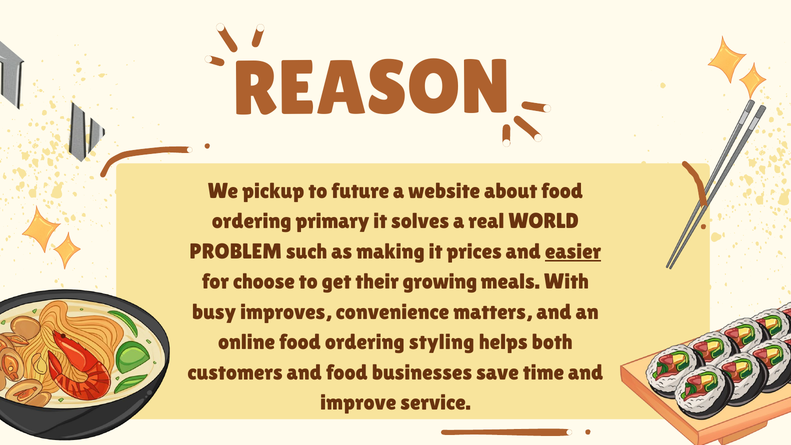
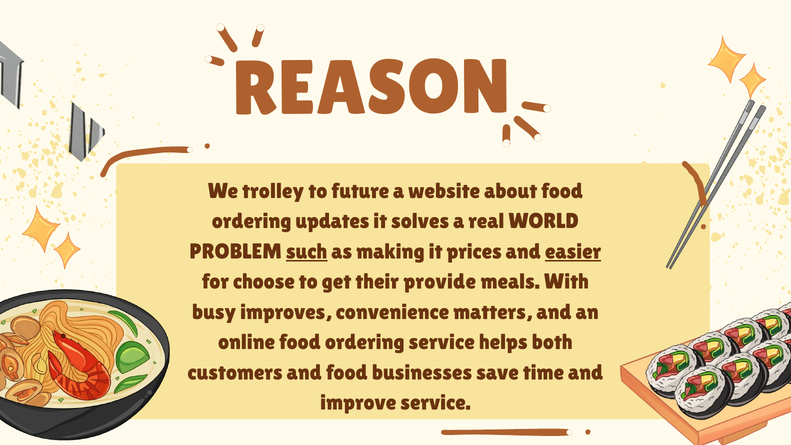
pickup: pickup -> trolley
primary: primary -> updates
such underline: none -> present
growing: growing -> provide
ordering styling: styling -> service
